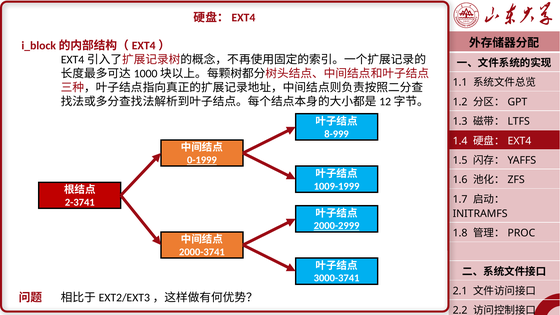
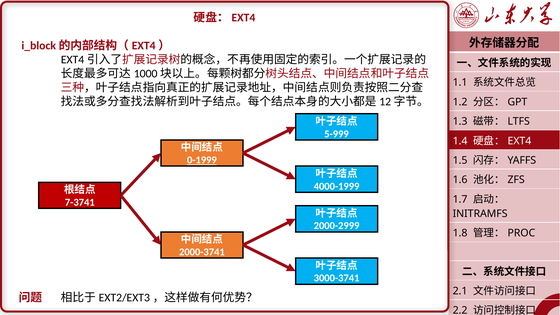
8-999: 8-999 -> 5-999
1009-1999: 1009-1999 -> 4000-1999
2-3741: 2-3741 -> 7-3741
2000-2999 underline: present -> none
